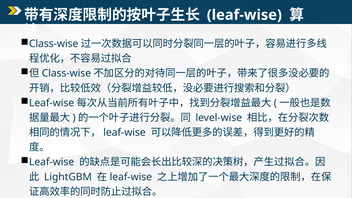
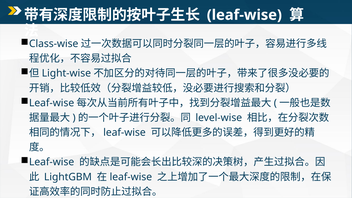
Class-wise at (66, 73): Class-wise -> Light-wise
